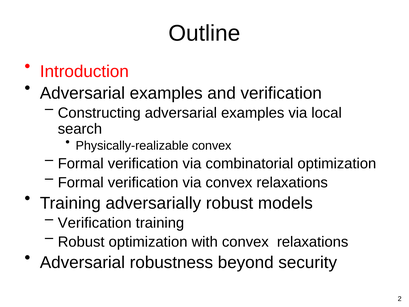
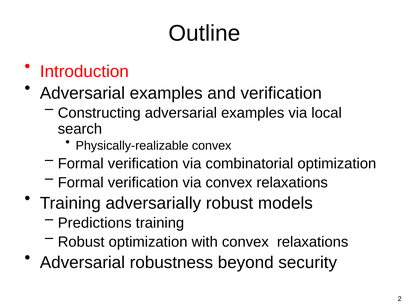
Verification at (95, 223): Verification -> Predictions
